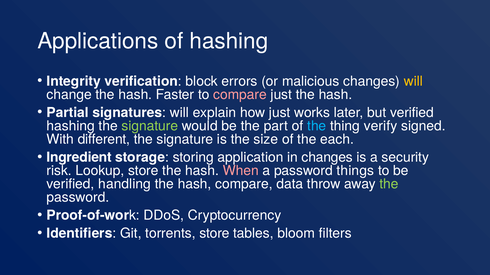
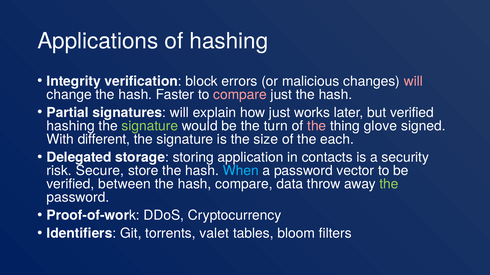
will at (413, 81) colour: yellow -> pink
part: part -> turn
the at (317, 126) colour: light blue -> pink
verify: verify -> glove
Ingredient: Ingredient -> Delegated
in changes: changes -> contacts
Lookup: Lookup -> Secure
When colour: pink -> light blue
things: things -> vector
handling: handling -> between
torrents store: store -> valet
